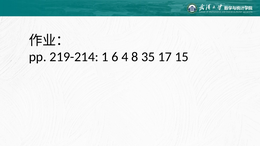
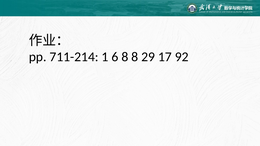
219-214: 219-214 -> 711-214
6 4: 4 -> 8
35: 35 -> 29
15: 15 -> 92
